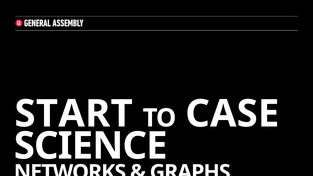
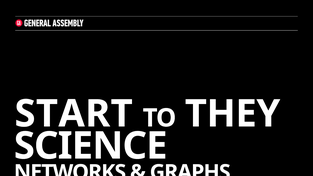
CASE: CASE -> THEY
